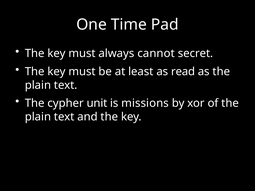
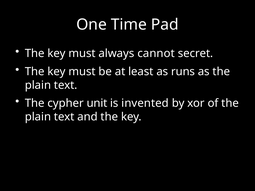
read: read -> runs
missions: missions -> invented
